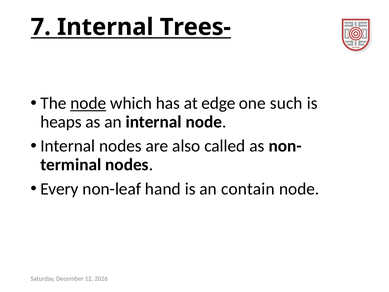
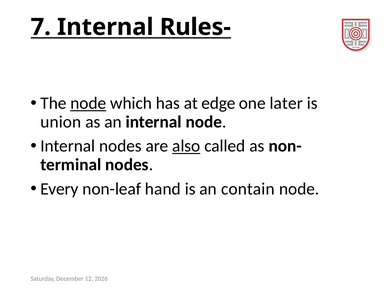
Trees-: Trees- -> Rules-
such: such -> later
heaps: heaps -> union
also underline: none -> present
